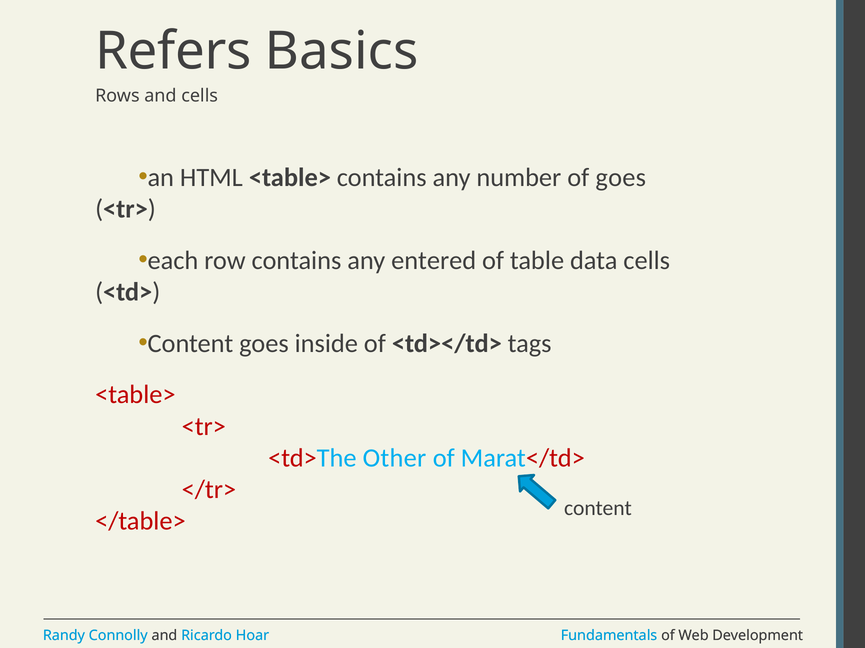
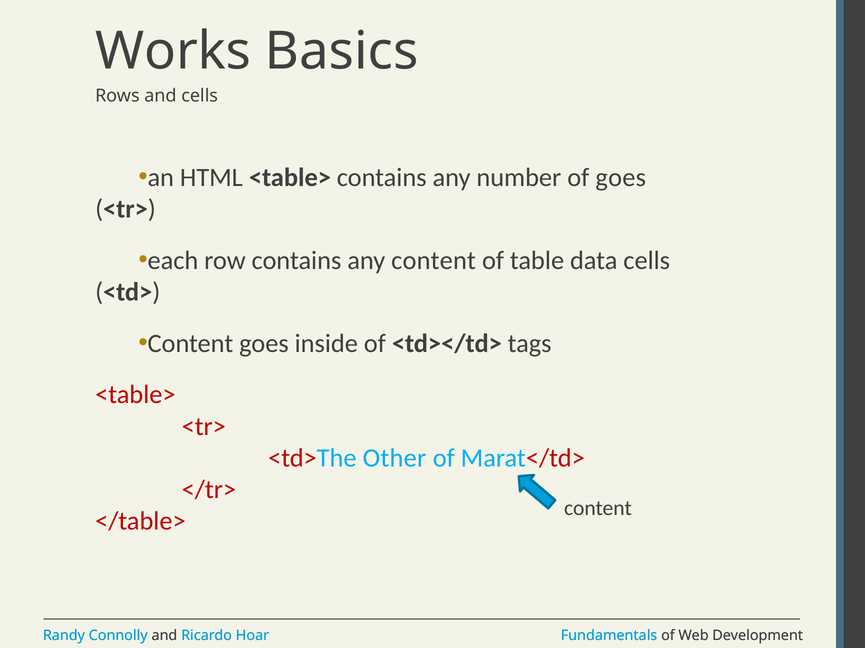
Refers: Refers -> Works
any entered: entered -> content
